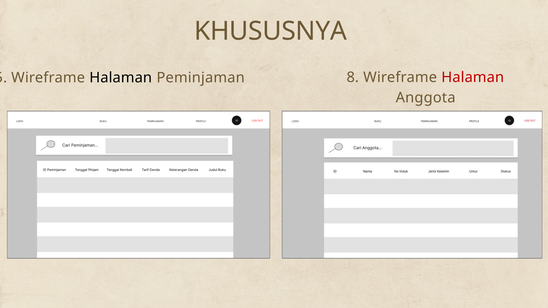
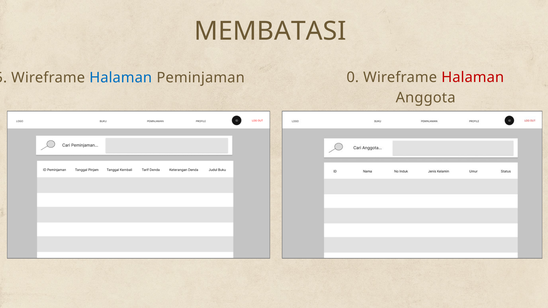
KHUSUSNYA: KHUSUSNYA -> MEMBATASI
Halaman at (121, 78) colour: black -> blue
8: 8 -> 0
